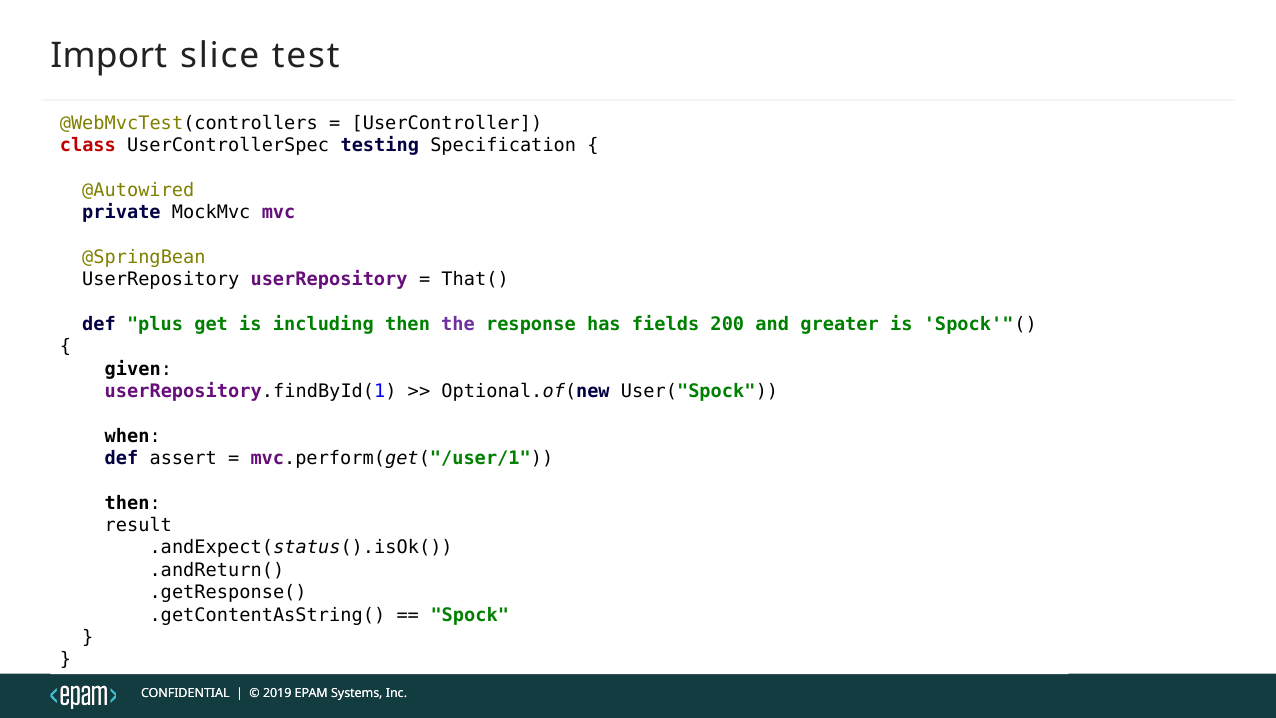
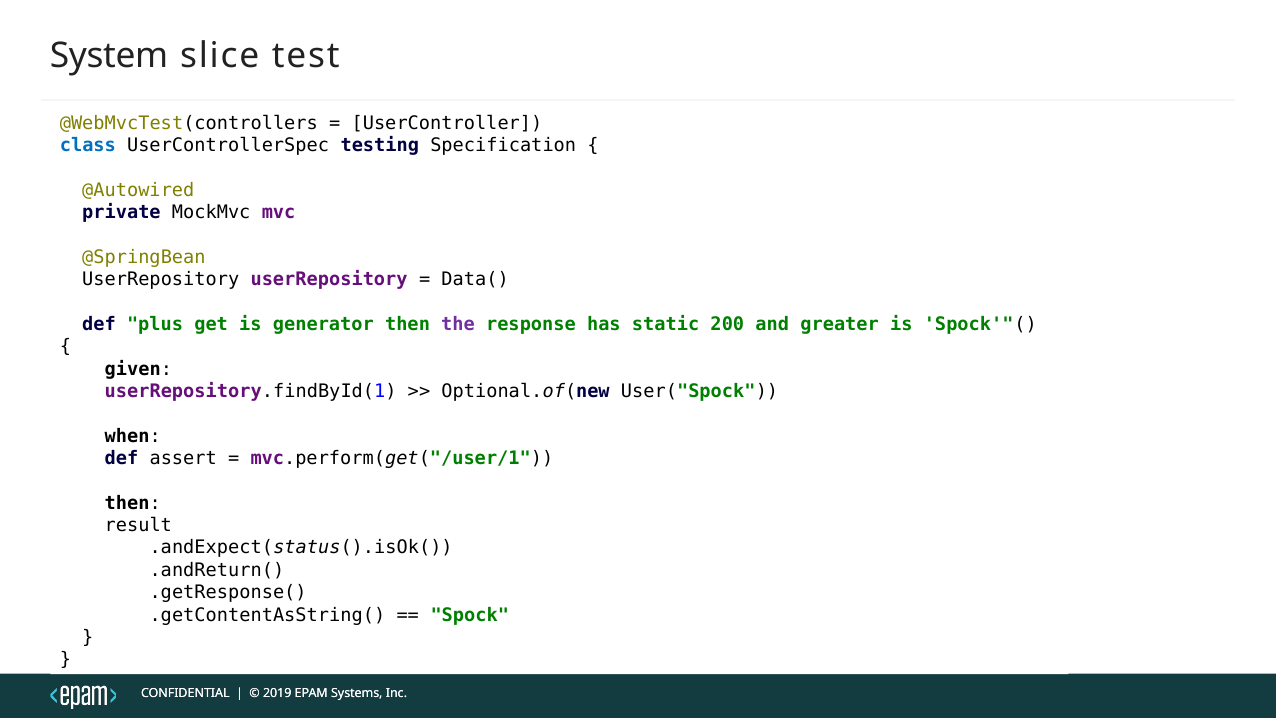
Import: Import -> System
class colour: red -> blue
That(: That( -> Data(
including: including -> generator
fields: fields -> static
